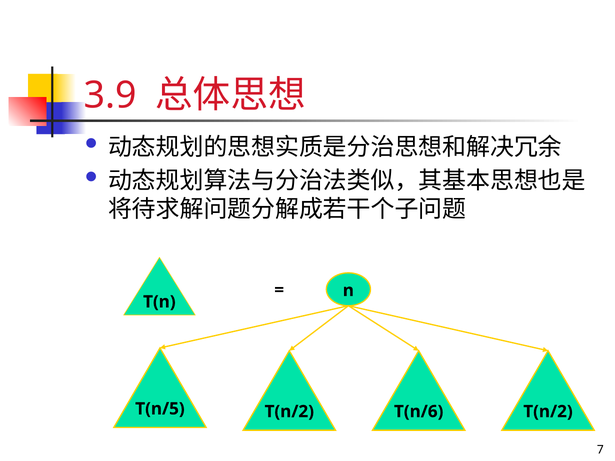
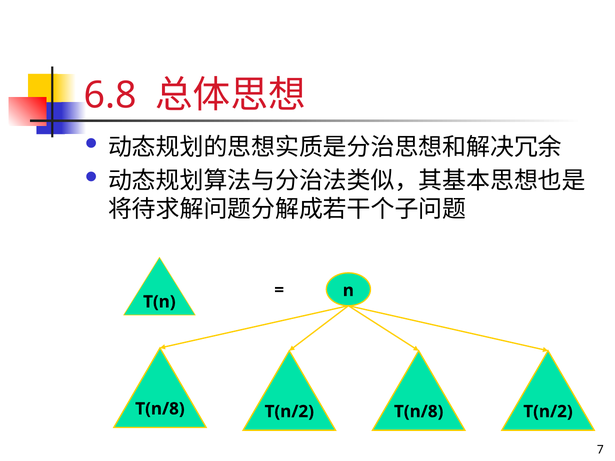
3.9: 3.9 -> 6.8
T(n/5 at (160, 409): T(n/5 -> T(n/8
T(n/2 T(n/6: T(n/6 -> T(n/8
